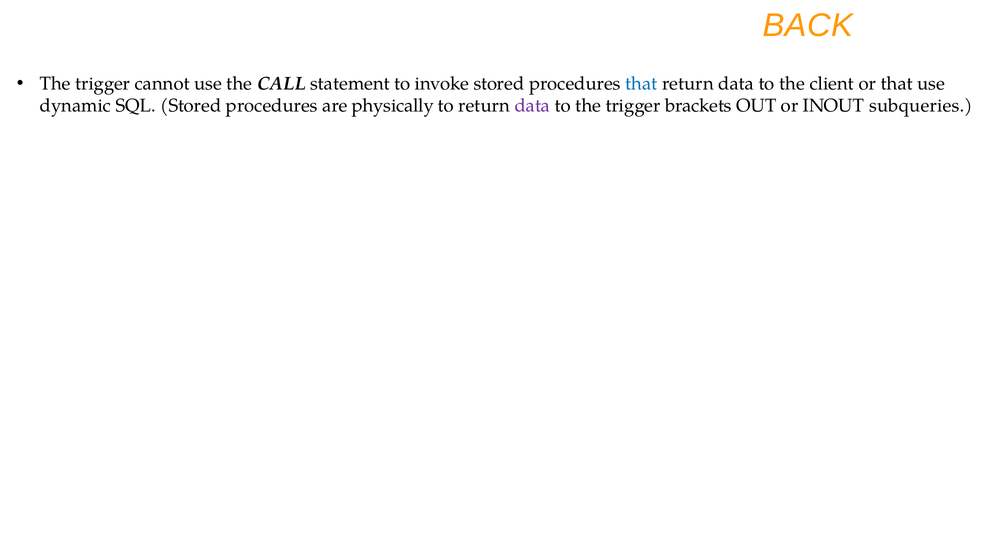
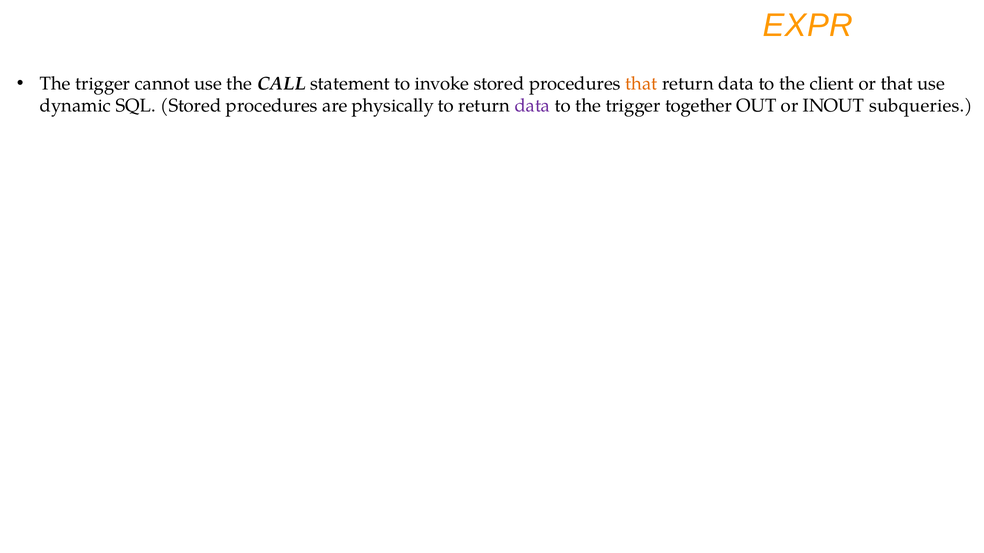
BACK: BACK -> EXPR
that at (641, 84) colour: blue -> orange
brackets: brackets -> together
